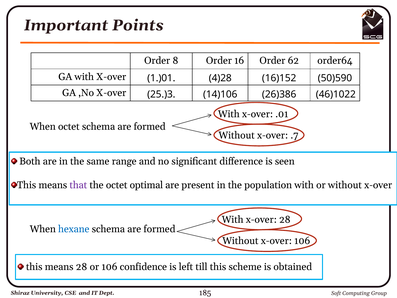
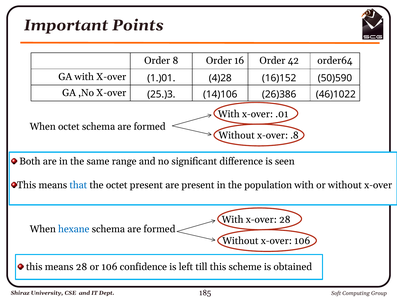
62: 62 -> 42
.7: .7 -> .8
that colour: purple -> blue
octet optimal: optimal -> present
